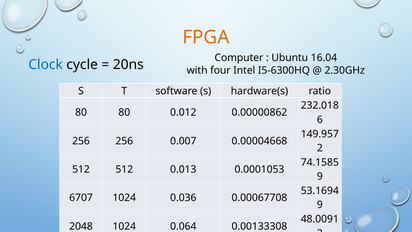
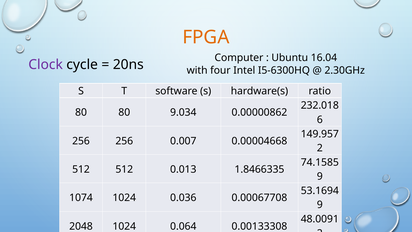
Clock colour: blue -> purple
0.012: 0.012 -> 9.034
0.0001053: 0.0001053 -> 1.8466335
6707: 6707 -> 1074
